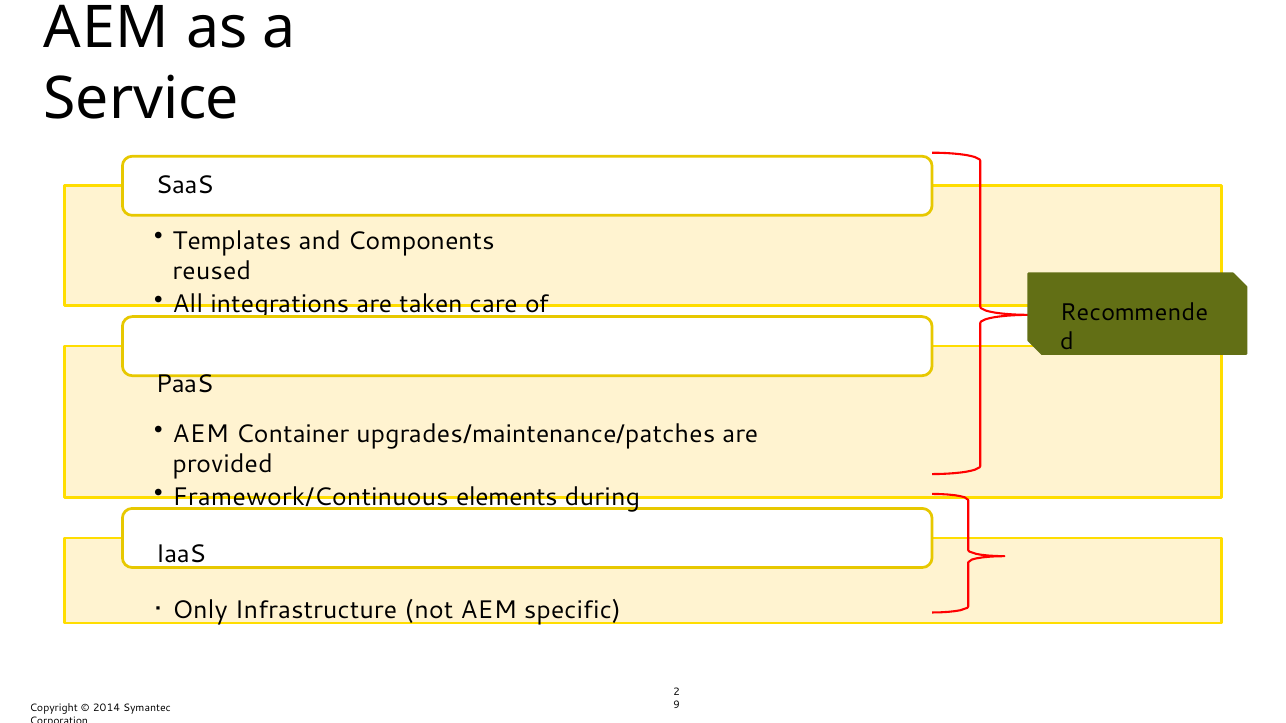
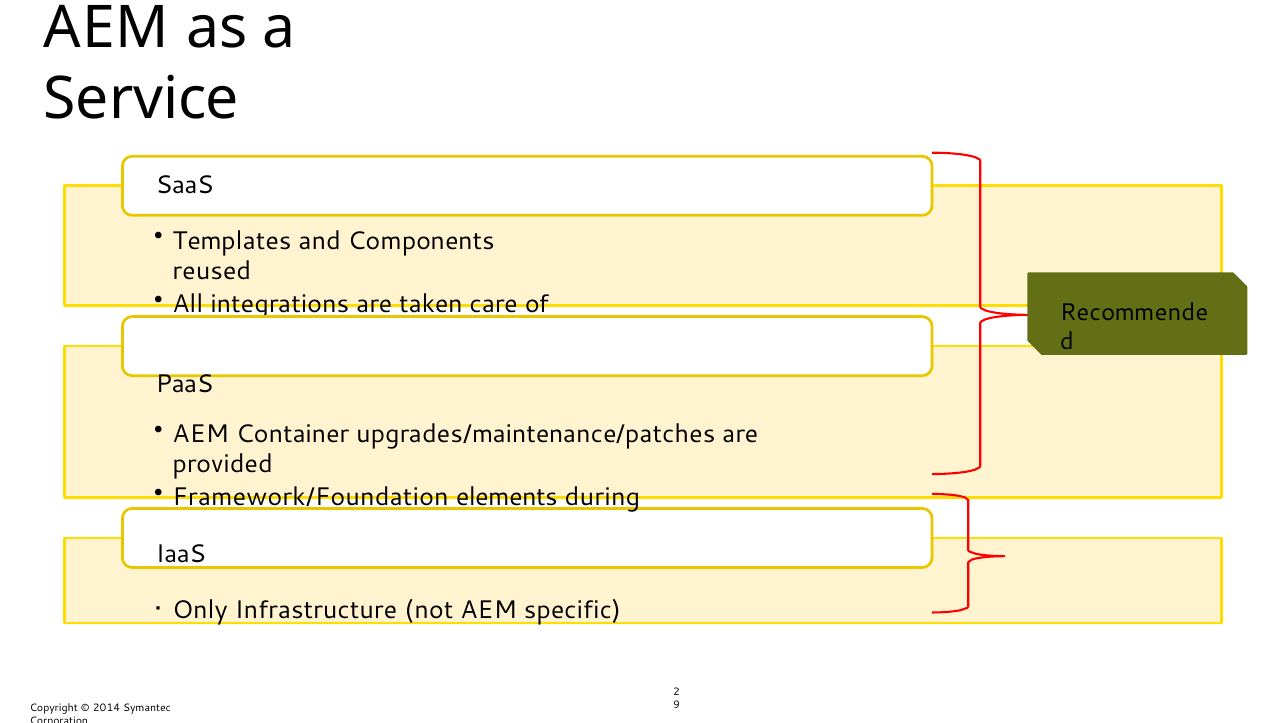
Framework/Continuous: Framework/Continuous -> Framework/Foundation
